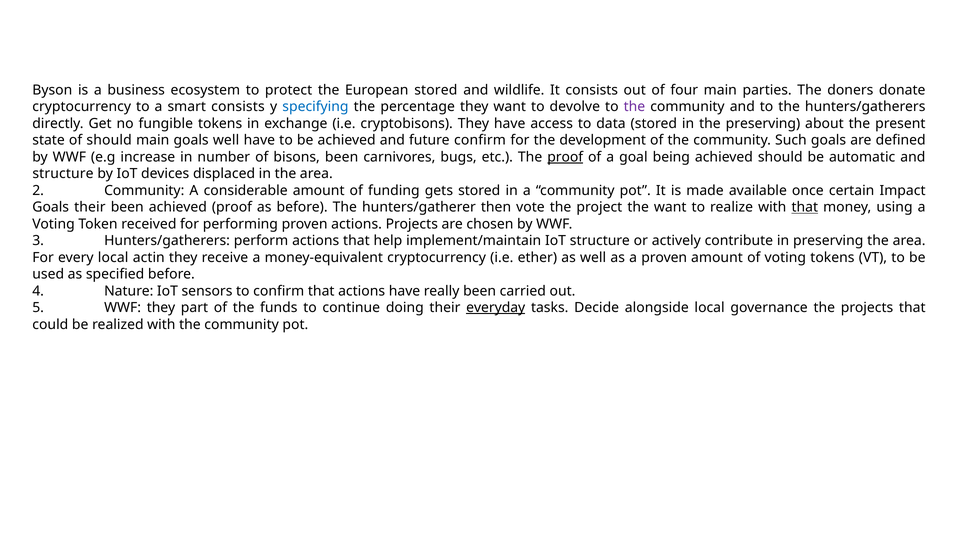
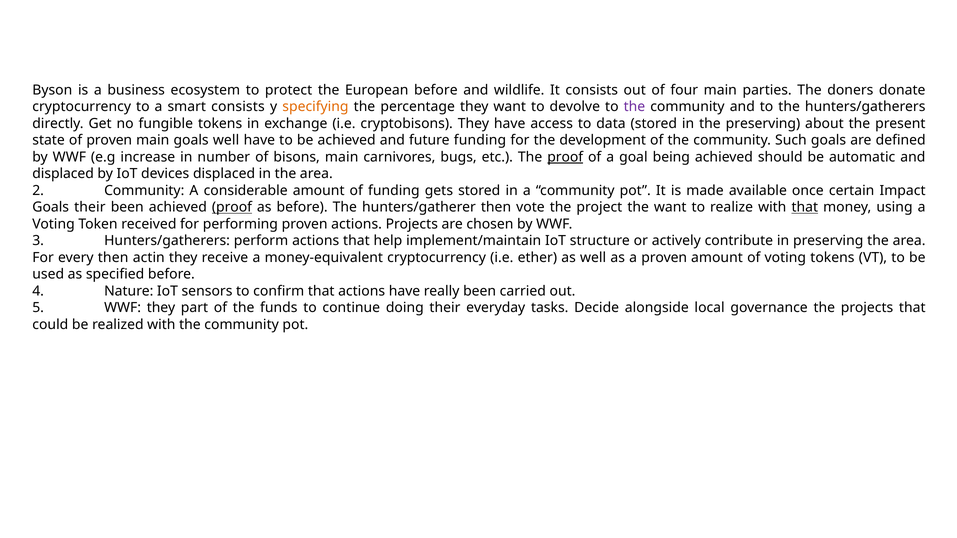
European stored: stored -> before
specifying colour: blue -> orange
of should: should -> proven
future confirm: confirm -> funding
bisons been: been -> main
structure at (63, 174): structure -> displaced
proof at (232, 207) underline: none -> present
every local: local -> then
everyday underline: present -> none
